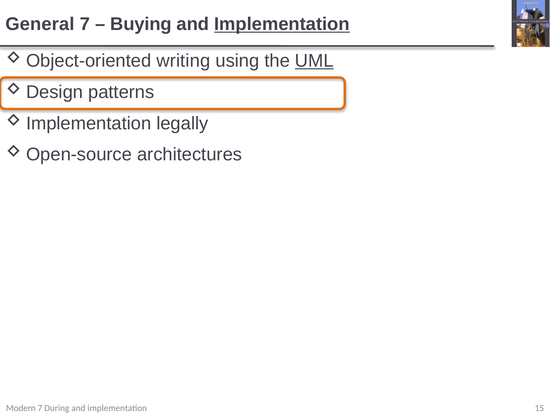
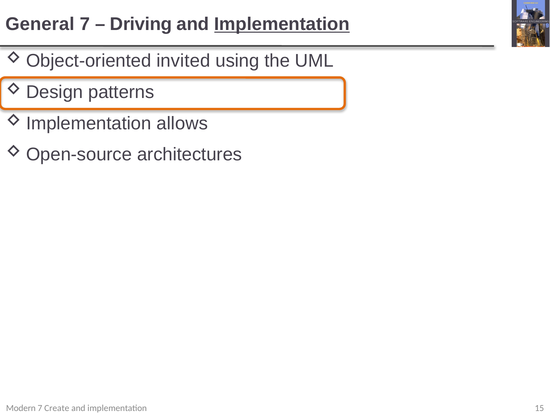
Buying: Buying -> Driving
writing: writing -> invited
UML underline: present -> none
legally: legally -> allows
During: During -> Create
